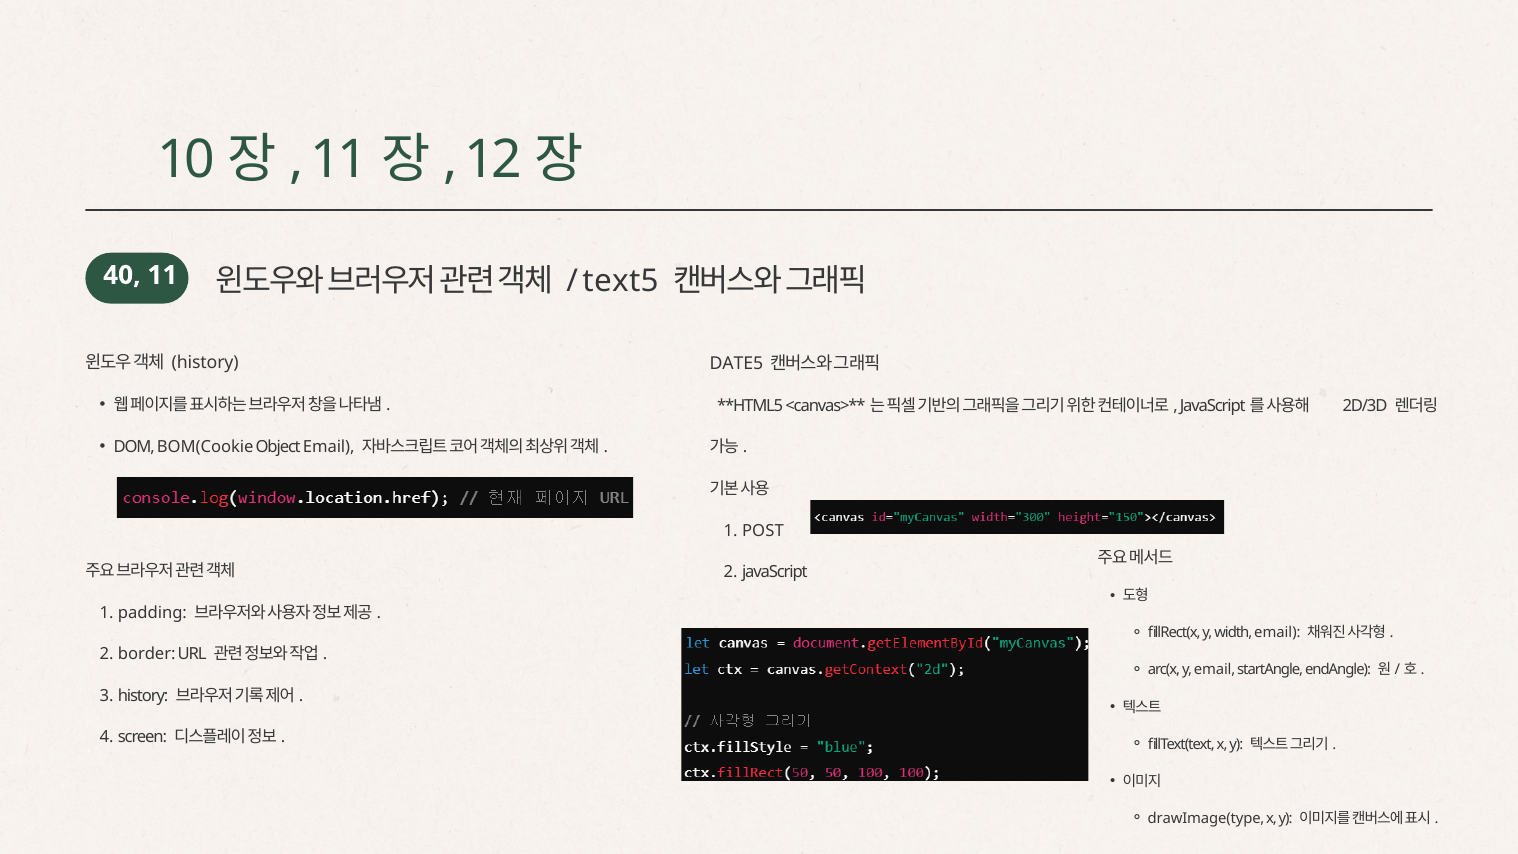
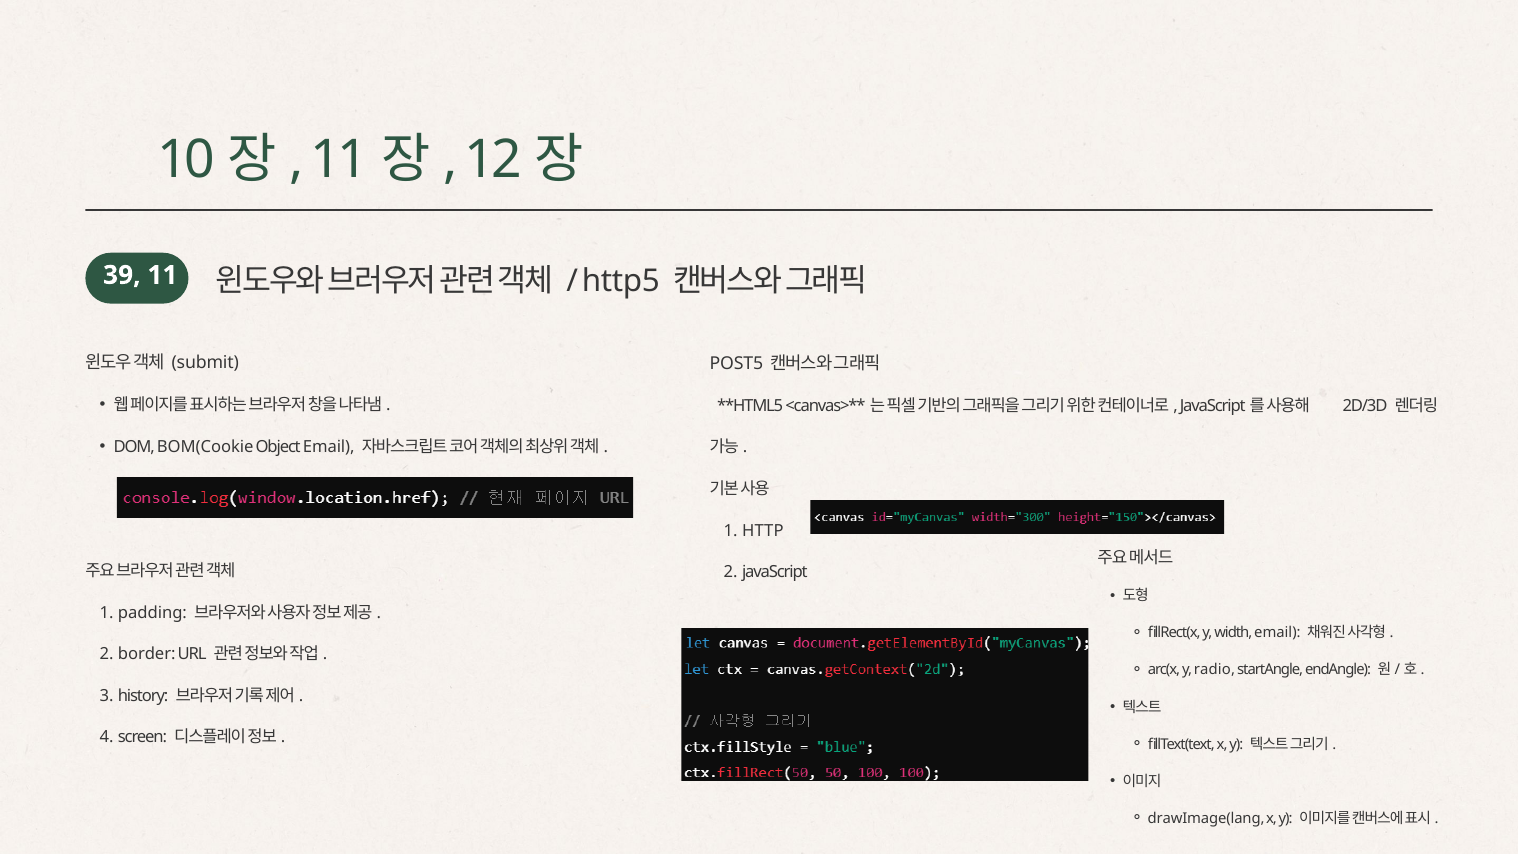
text5: text5 -> http5
40: 40 -> 39
history at (205, 363): history -> submit
DATE5: DATE5 -> POST5
POST: POST -> HTTP
y email: email -> radio
drawImage(type: drawImage(type -> drawImage(lang
